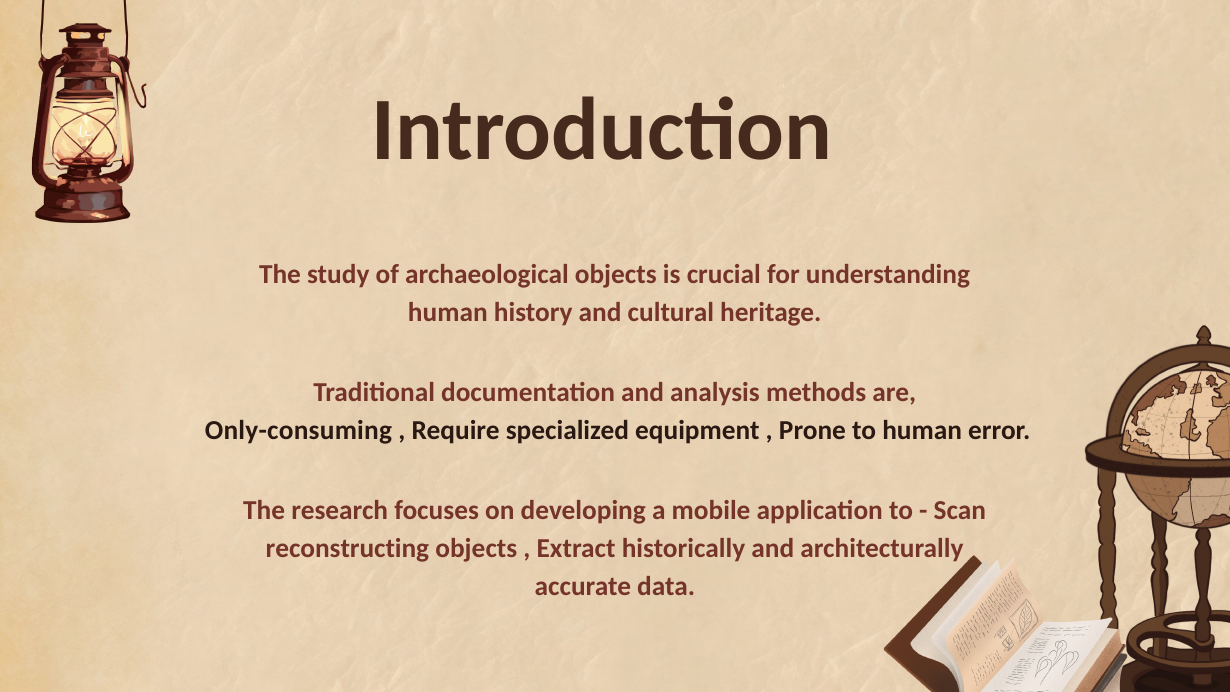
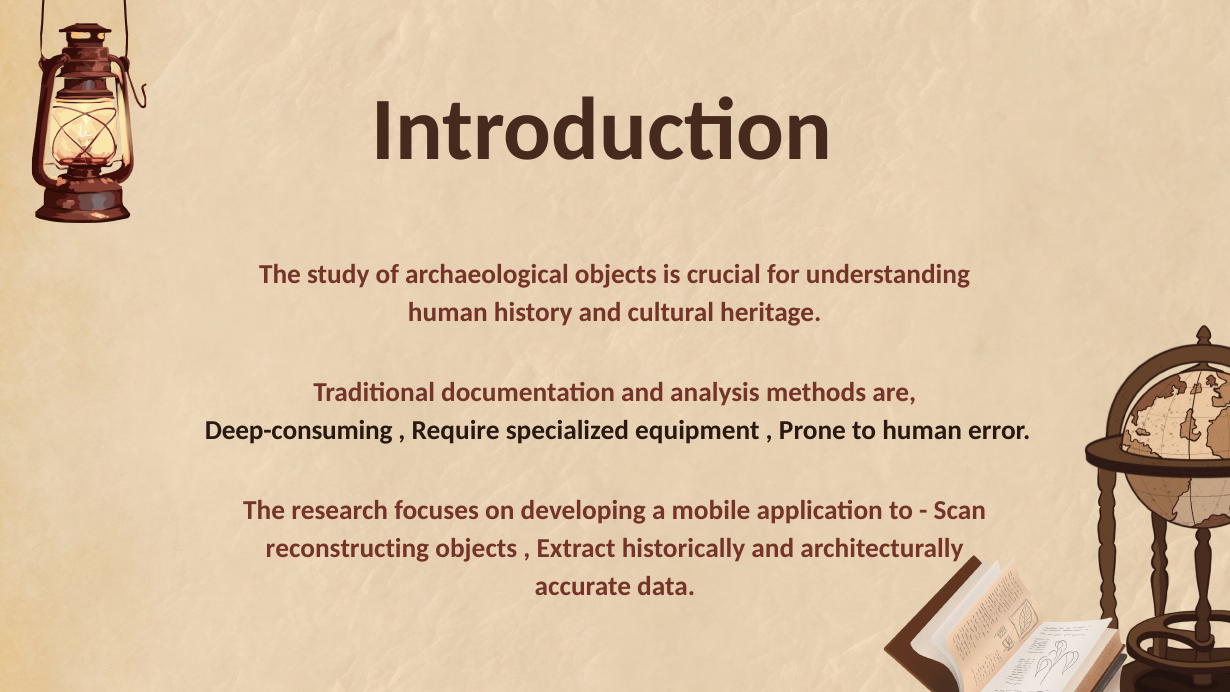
Only-consuming: Only-consuming -> Deep-consuming
